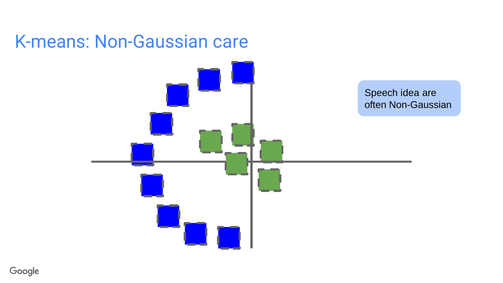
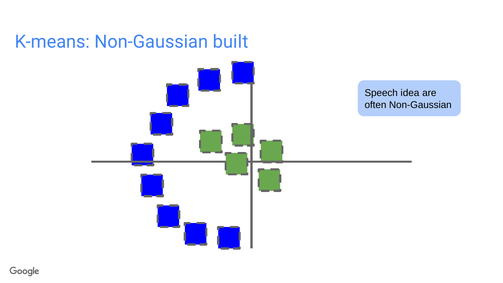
care: care -> built
